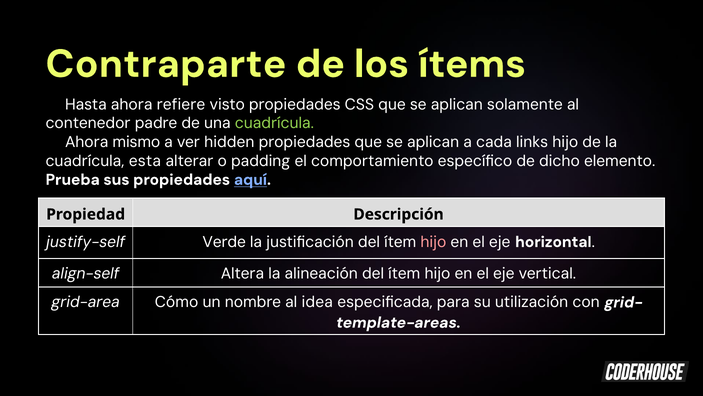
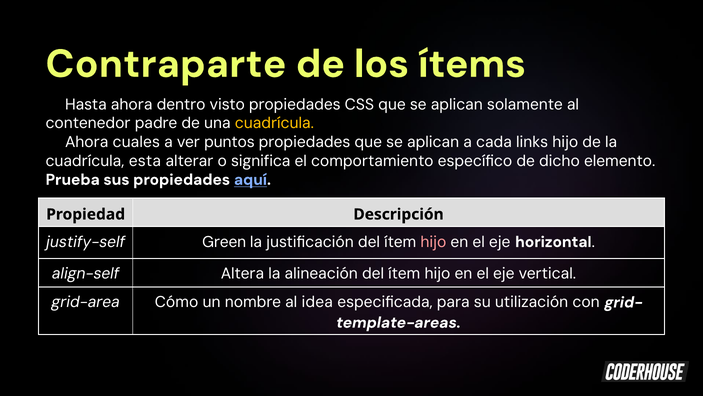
refiere: refiere -> dentro
cuadrícula at (274, 123) colour: light green -> yellow
mismo: mismo -> cuales
hidden: hidden -> puntos
padding: padding -> significa
Verde: Verde -> Green
